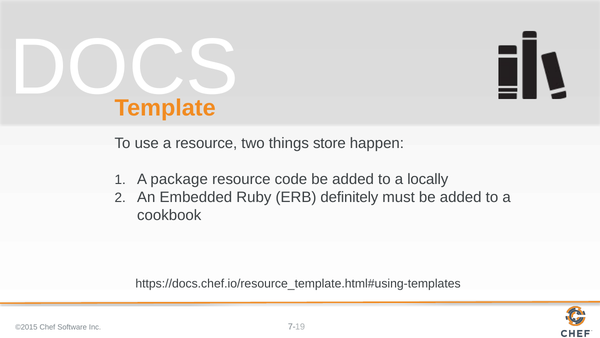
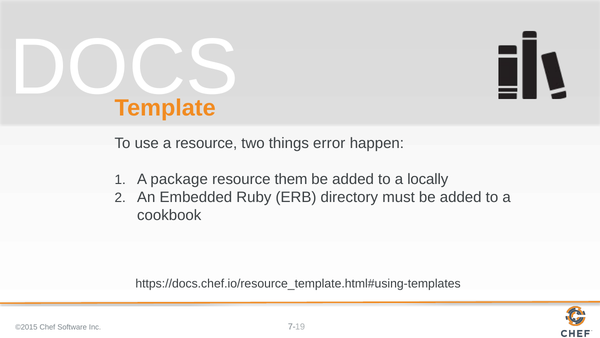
store: store -> error
code: code -> them
definitely: definitely -> directory
